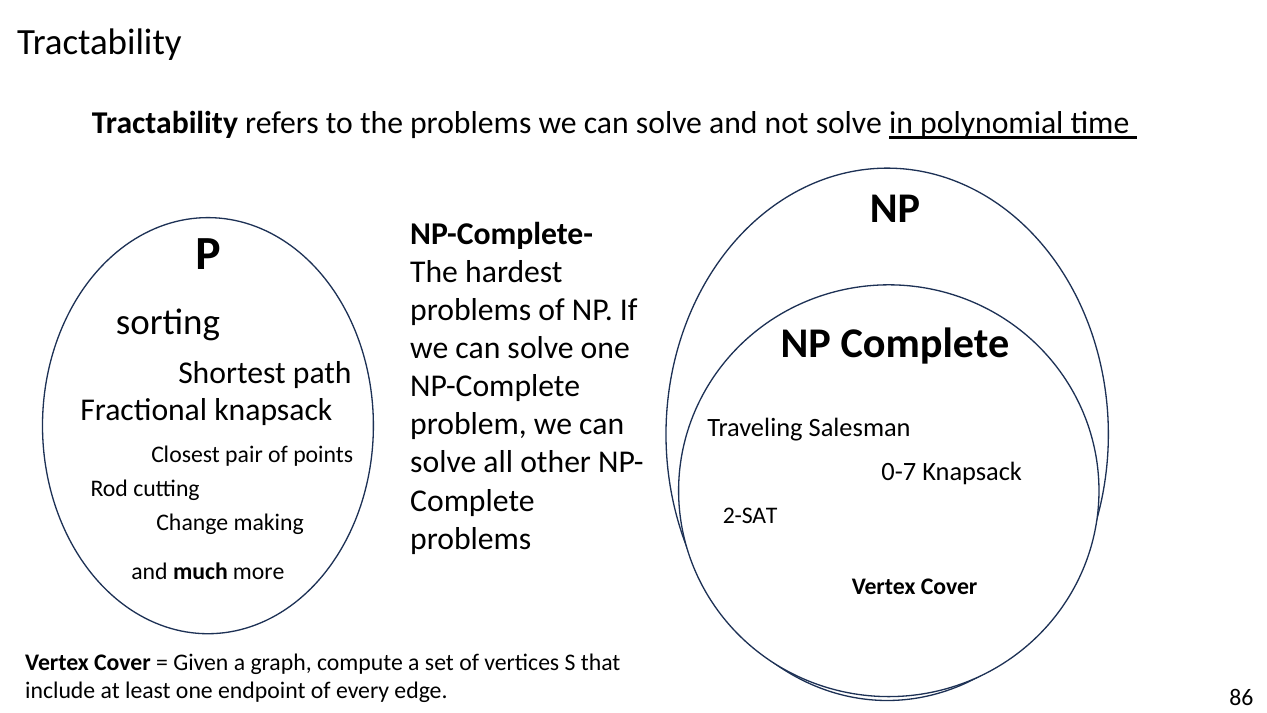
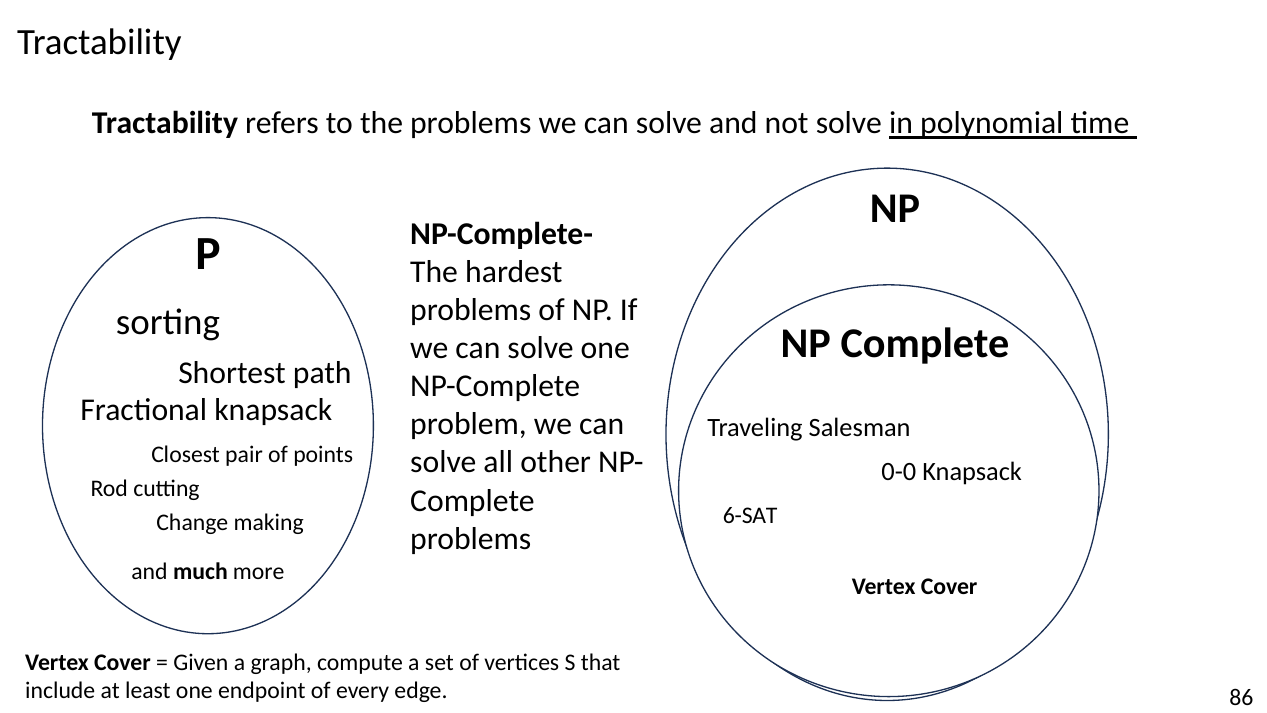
0-7: 0-7 -> 0-0
2-SAT: 2-SAT -> 6-SAT
